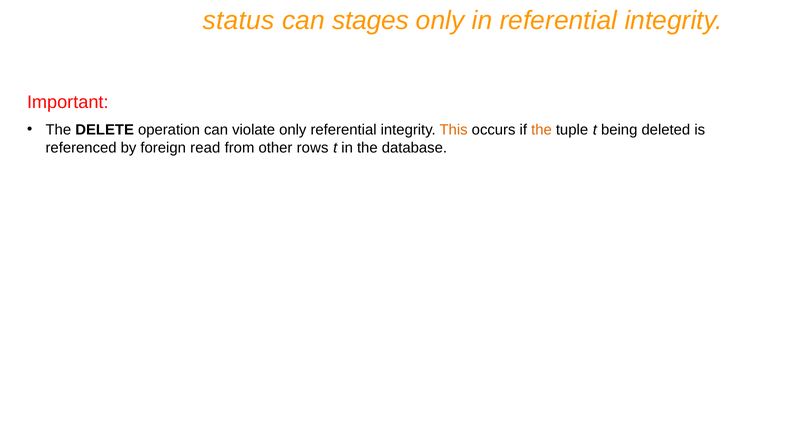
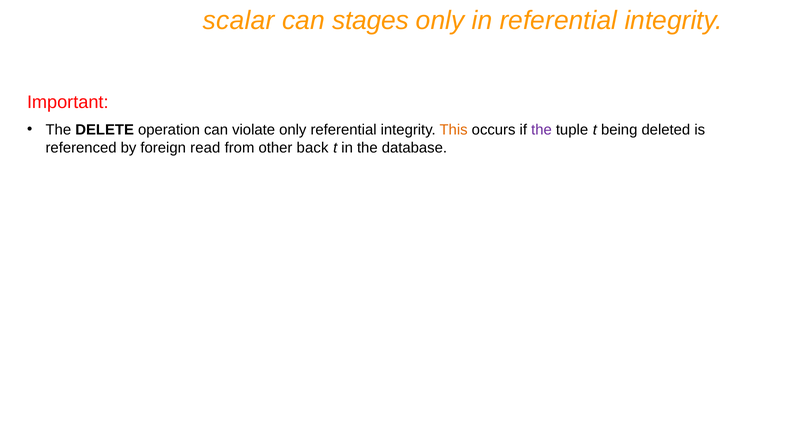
status: status -> scalar
the at (541, 130) colour: orange -> purple
rows: rows -> back
